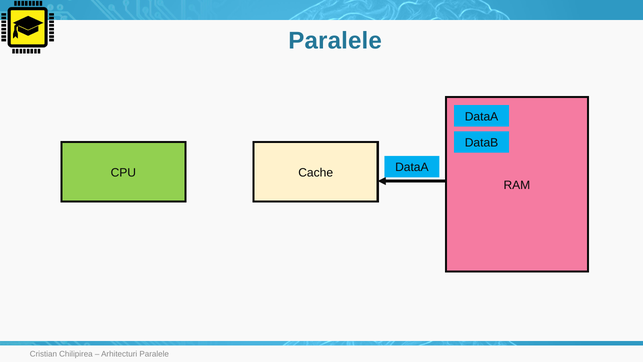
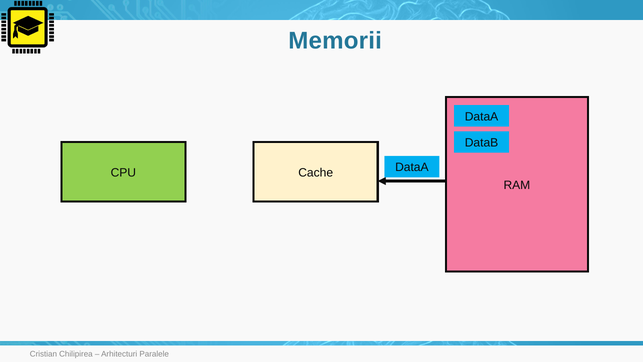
Paralele at (335, 41): Paralele -> Memorii
